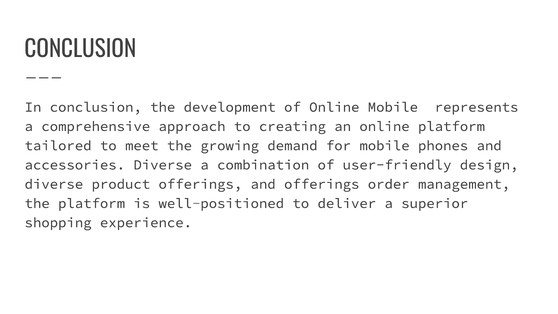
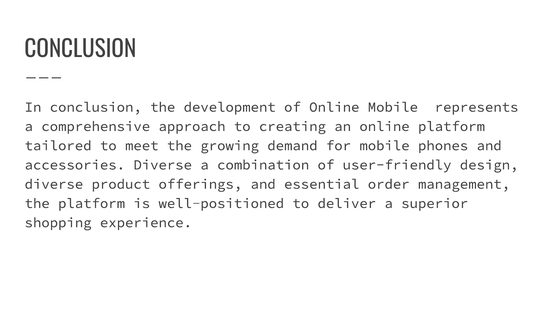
and offerings: offerings -> essential
